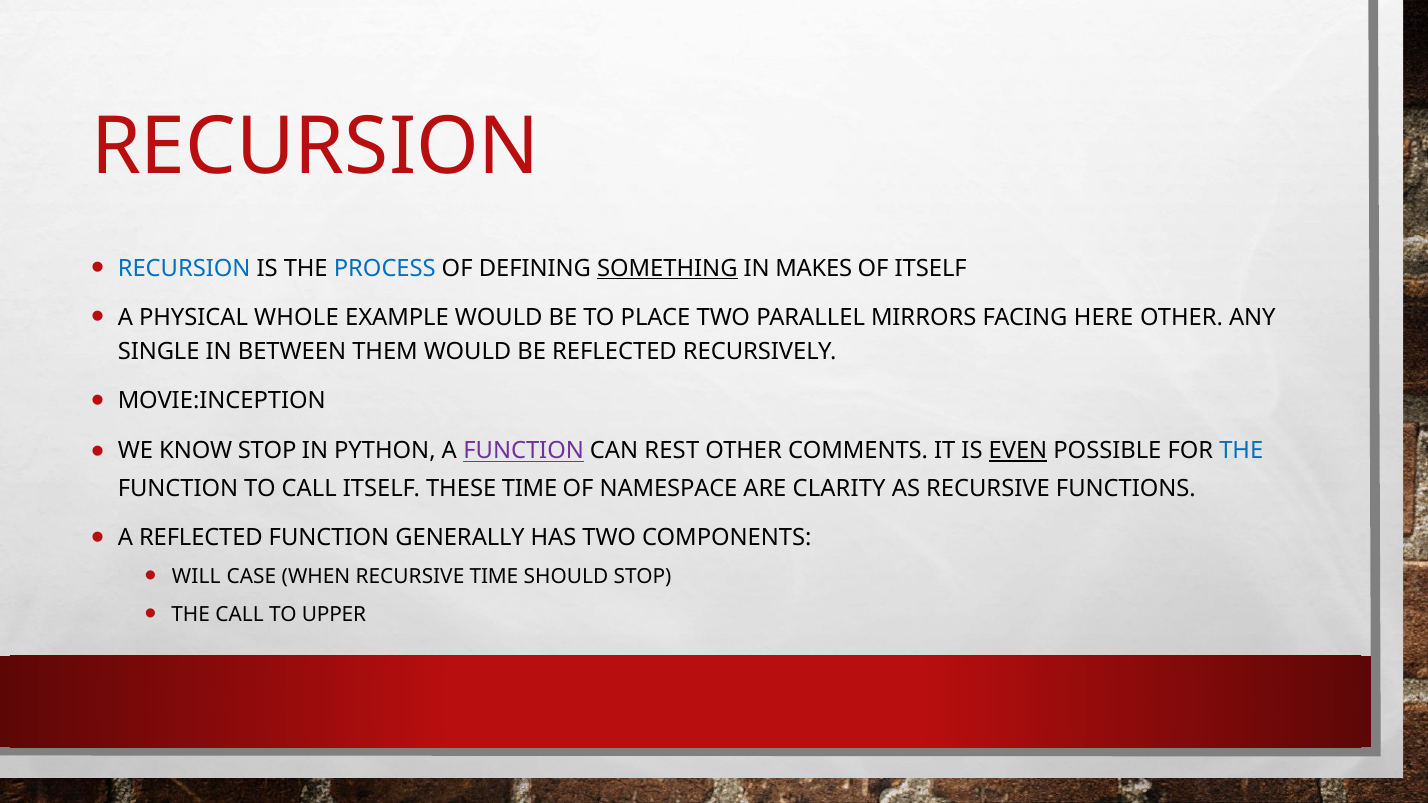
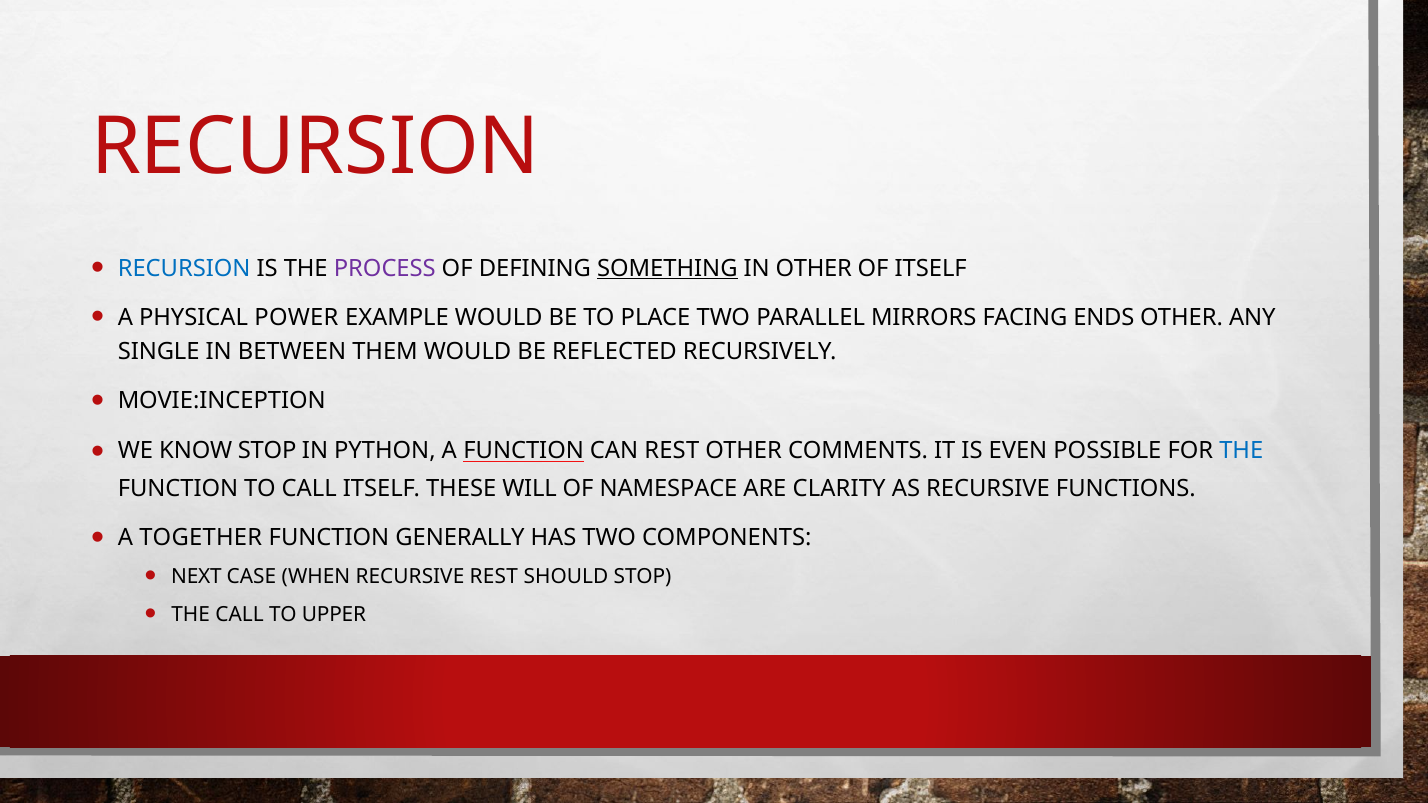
PROCESS colour: blue -> purple
IN MAKES: MAKES -> OTHER
WHOLE: WHOLE -> POWER
HERE: HERE -> ENDS
FUNCTION at (524, 451) colour: purple -> black
EVEN underline: present -> none
THESE TIME: TIME -> WILL
A REFLECTED: REFLECTED -> TOGETHER
WILL: WILL -> NEXT
RECURSIVE TIME: TIME -> REST
